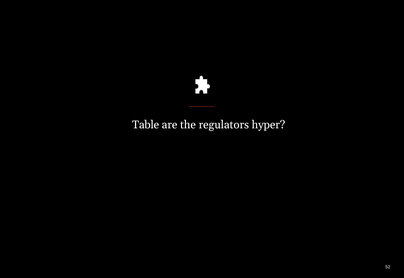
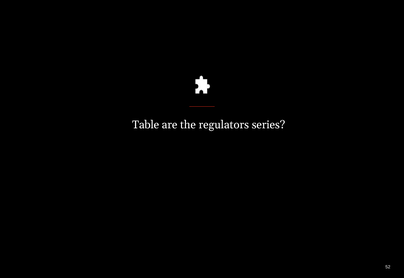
hyper: hyper -> series
